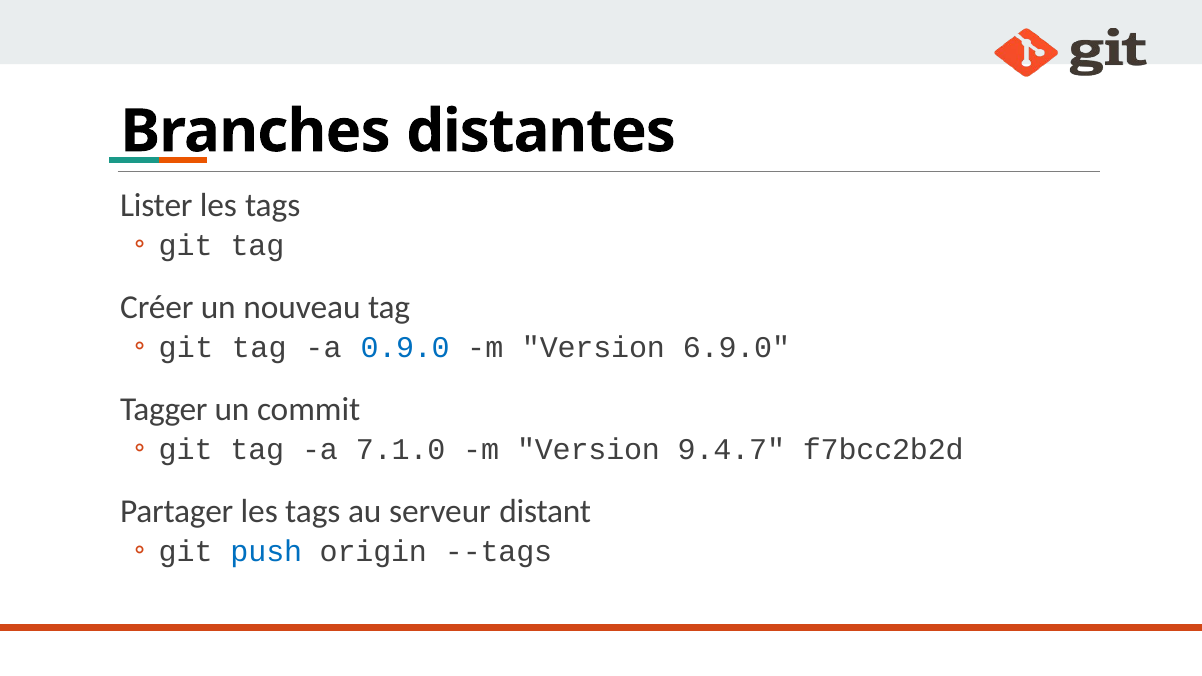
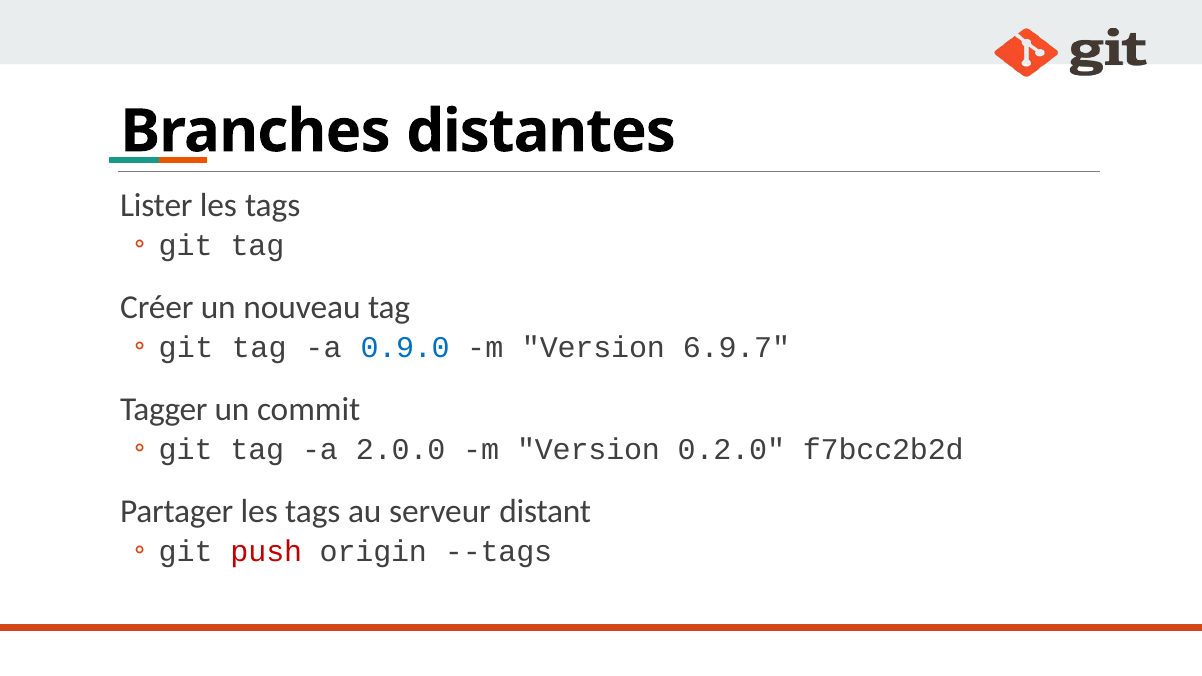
6.9.0: 6.9.0 -> 6.9.7
7.1.0: 7.1.0 -> 2.0.0
9.4.7: 9.4.7 -> 0.2.0
push colour: blue -> red
